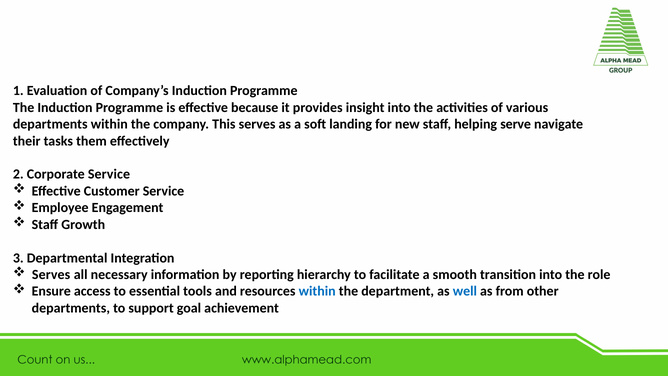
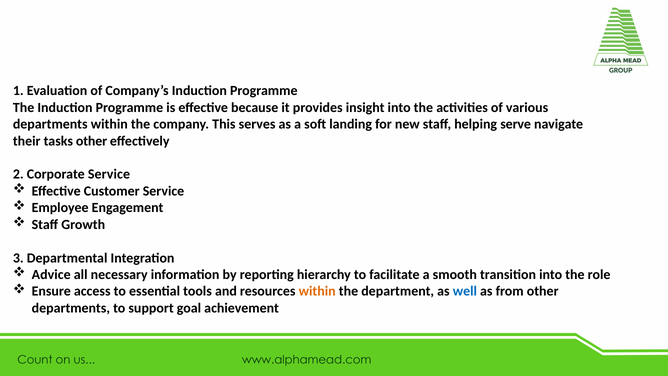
tasks them: them -> other
Serves at (51, 274): Serves -> Advice
within at (317, 291) colour: blue -> orange
